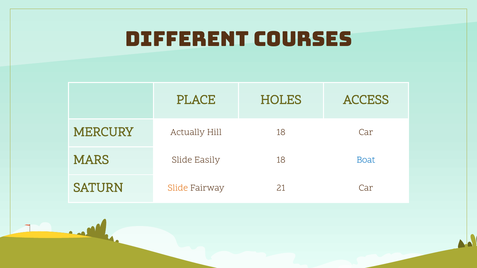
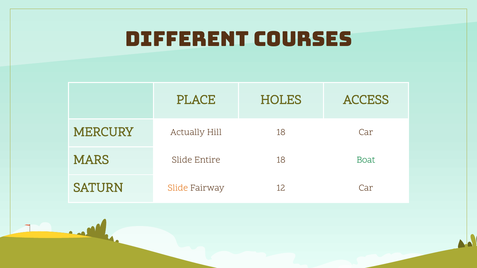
Easily: Easily -> Entire
Boat colour: blue -> green
21: 21 -> 12
